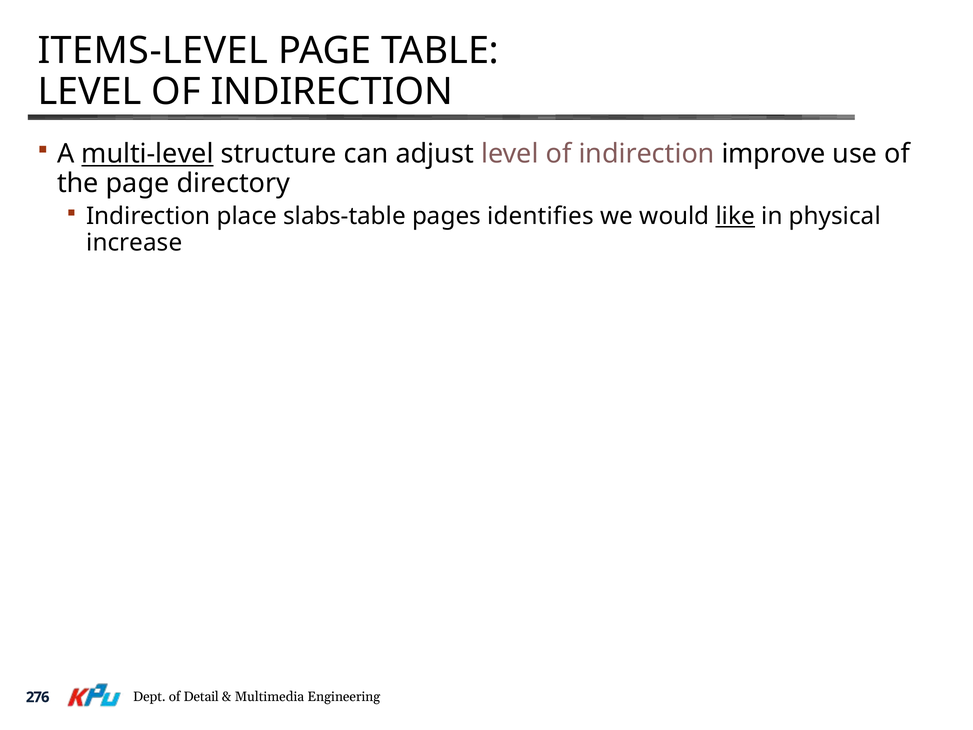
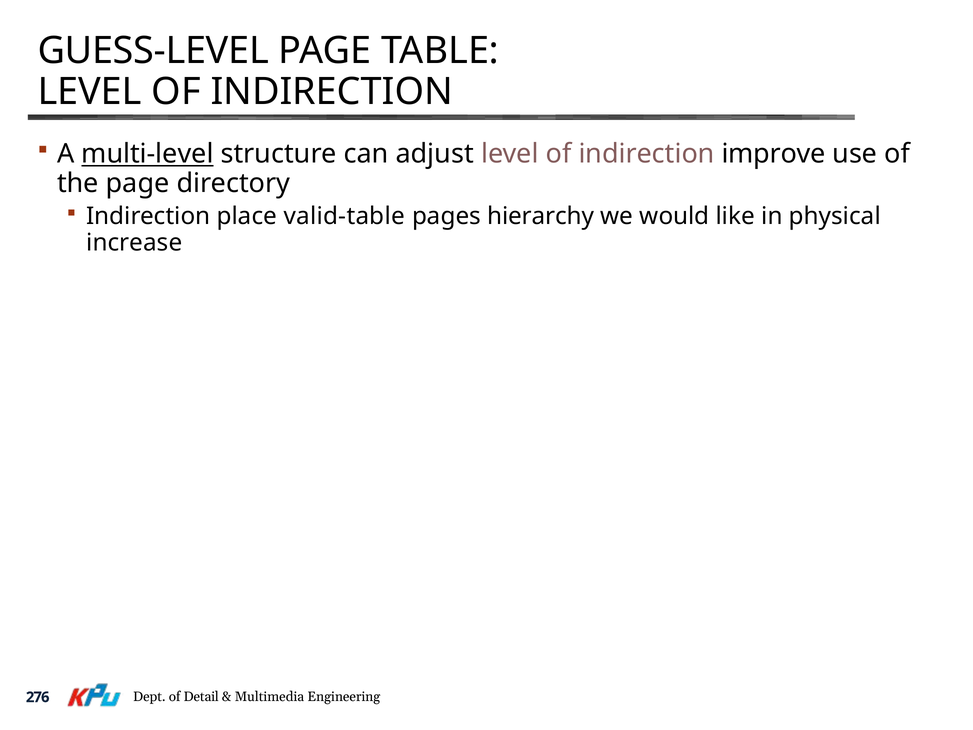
ITEMS-LEVEL: ITEMS-LEVEL -> GUESS-LEVEL
slabs-table: slabs-table -> valid-table
identifies: identifies -> hierarchy
like underline: present -> none
